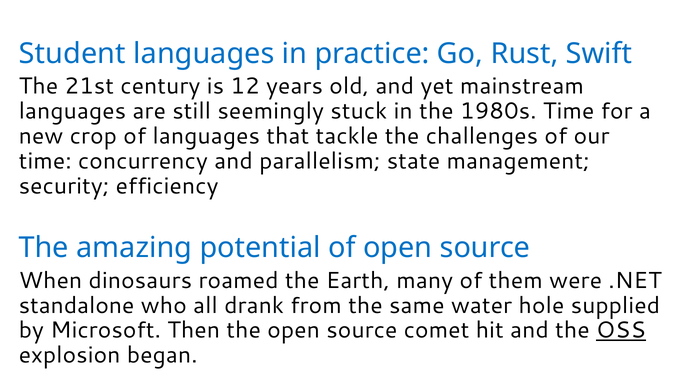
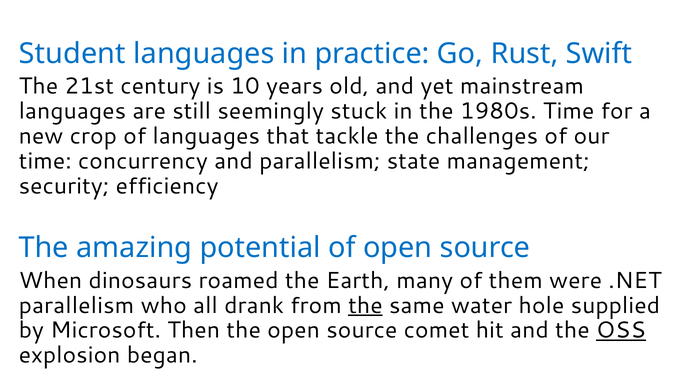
12: 12 -> 10
standalone at (77, 305): standalone -> parallelism
the at (365, 305) underline: none -> present
